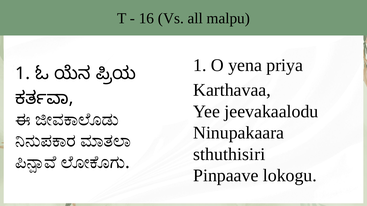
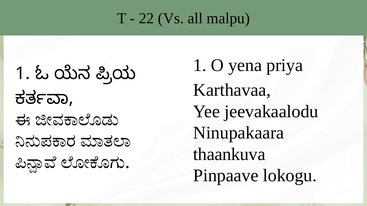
16: 16 -> 22
sthuthisiri: sthuthisiri -> thaankuva
